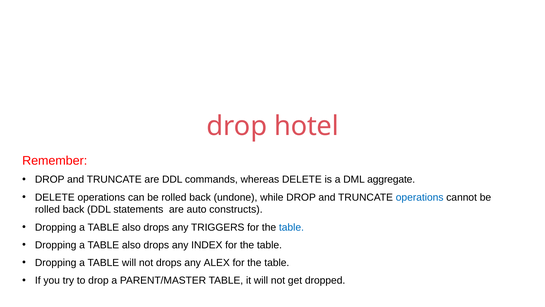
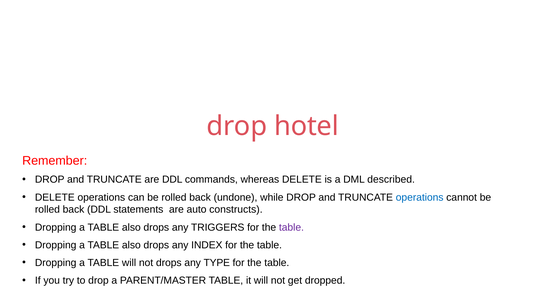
aggregate: aggregate -> described
table at (291, 227) colour: blue -> purple
ALEX: ALEX -> TYPE
